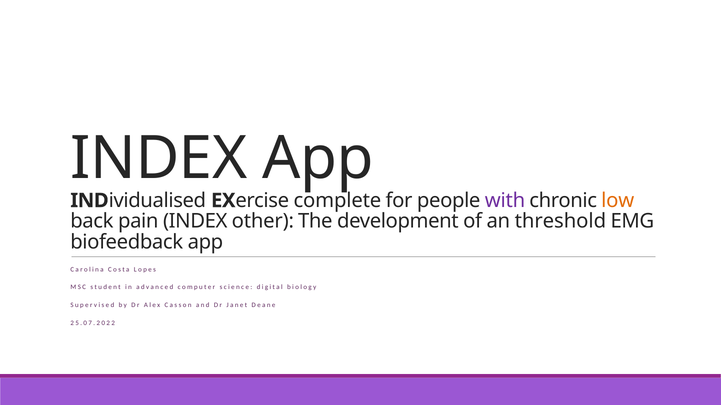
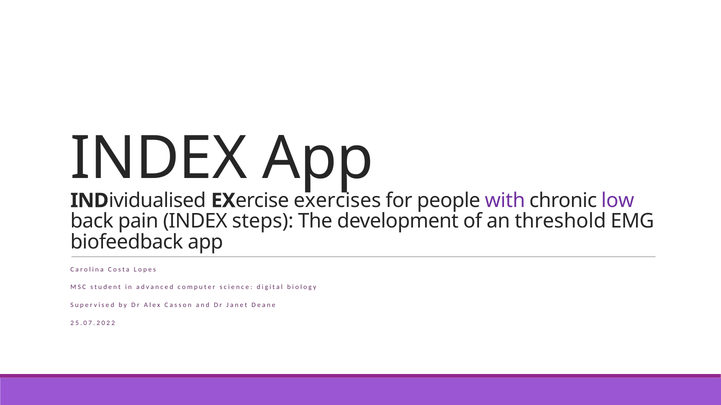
complete: complete -> exercises
low colour: orange -> purple
other: other -> steps
